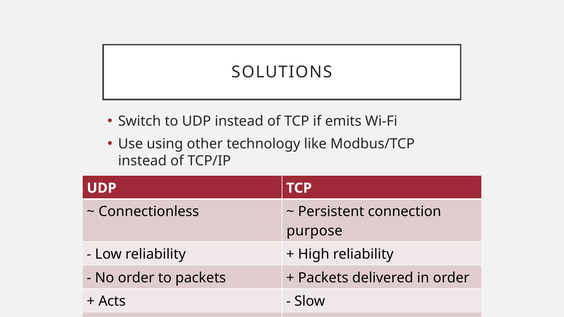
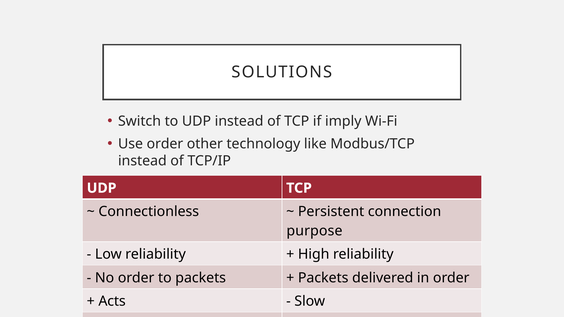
emits: emits -> imply
Use using: using -> order
